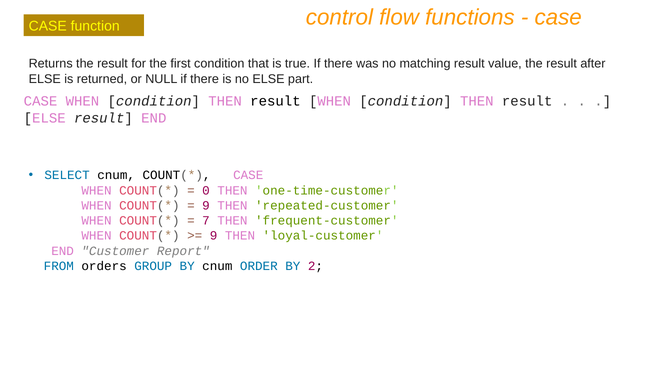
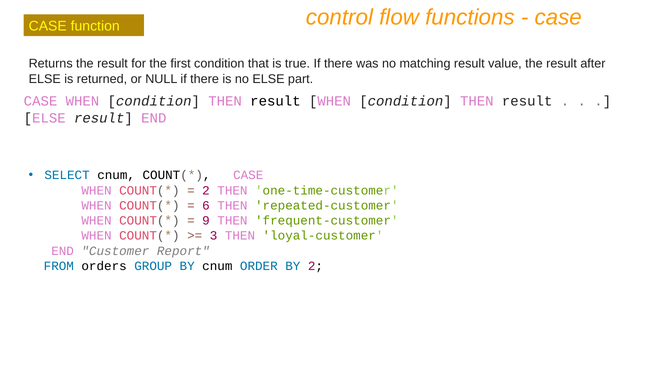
0 at (206, 190): 0 -> 2
9 at (206, 205): 9 -> 6
7: 7 -> 9
9 at (214, 235): 9 -> 3
